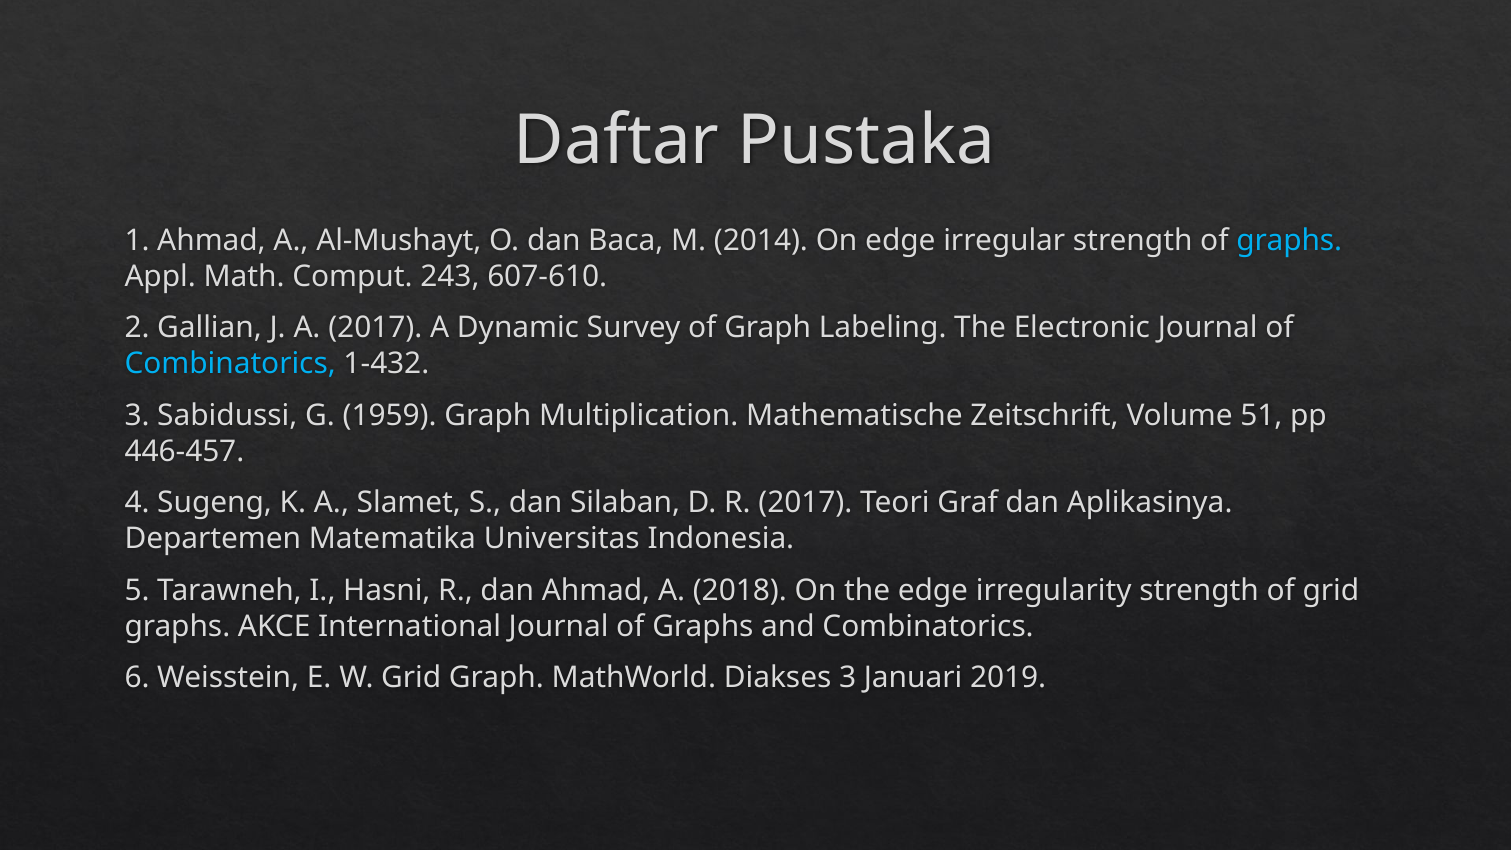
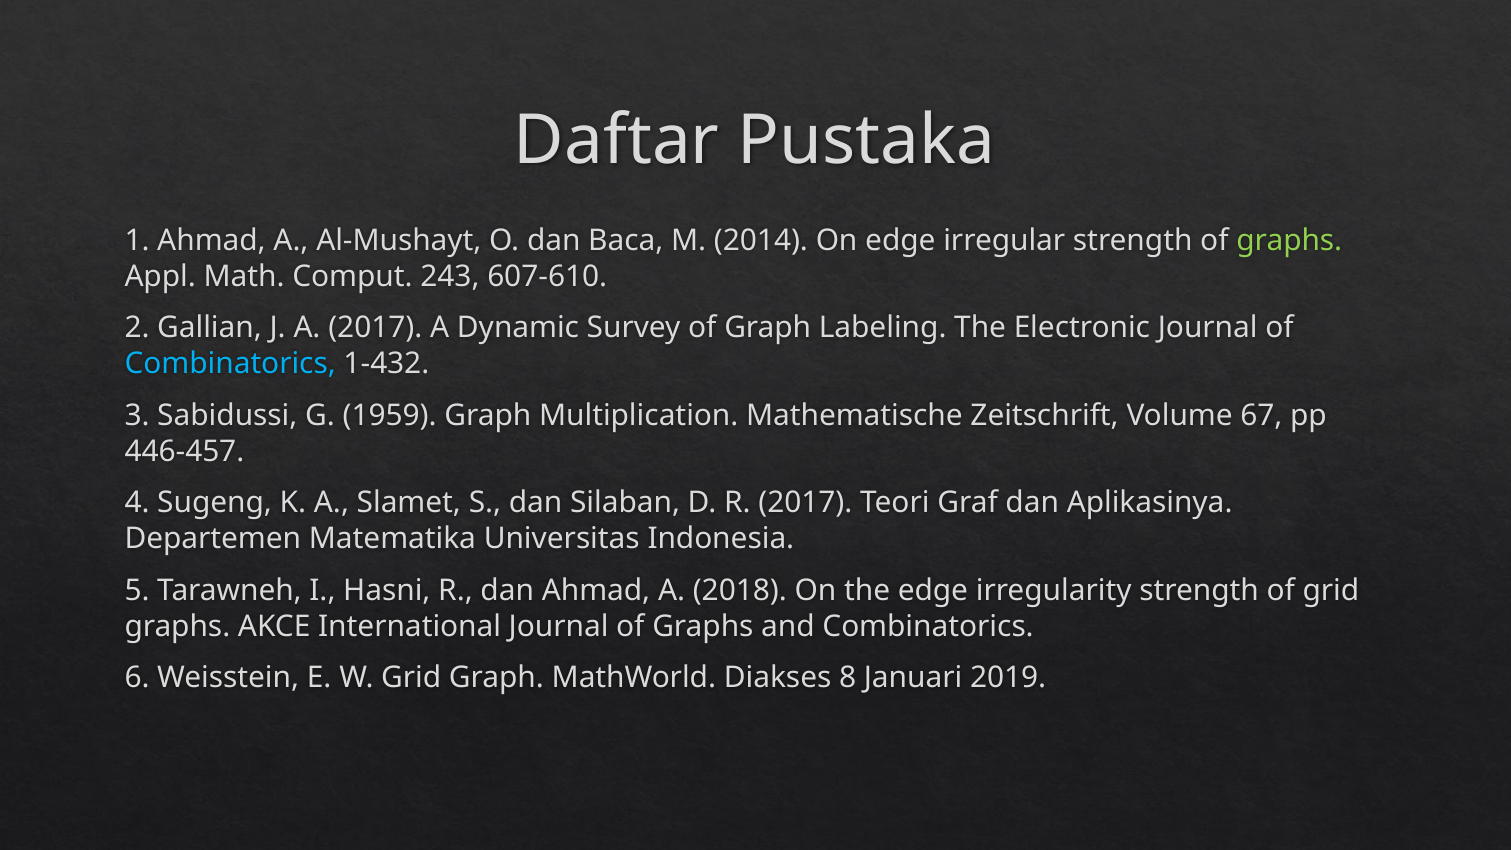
graphs at (1289, 240) colour: light blue -> light green
51: 51 -> 67
Diakses 3: 3 -> 8
